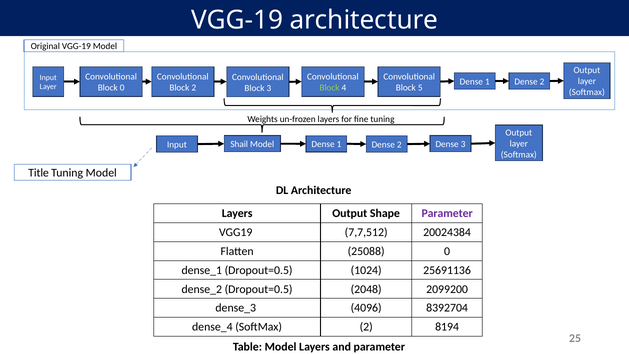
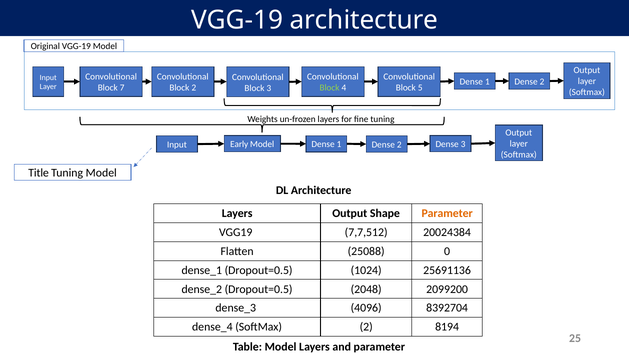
Block 0: 0 -> 7
Shail: Shail -> Early
Parameter at (447, 213) colour: purple -> orange
